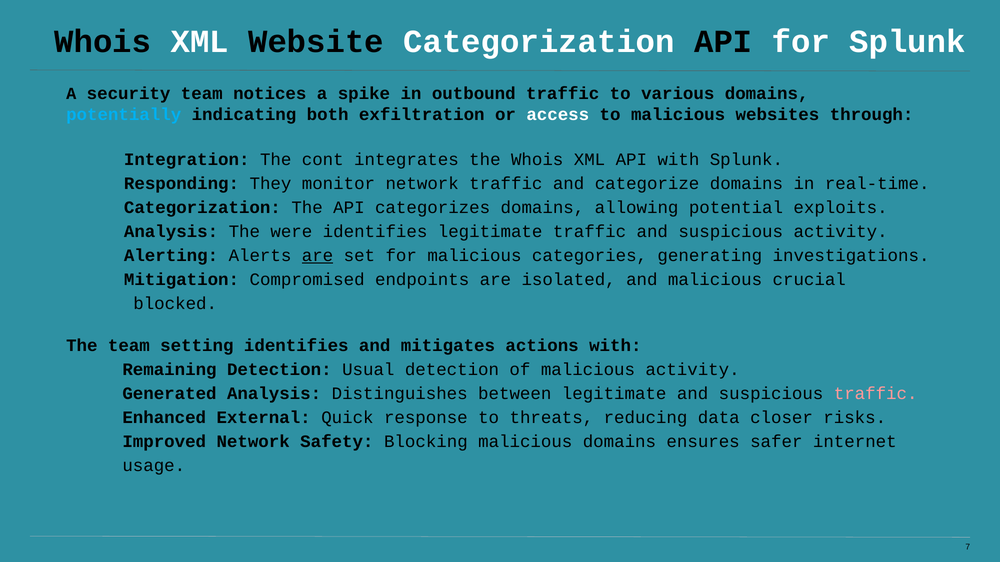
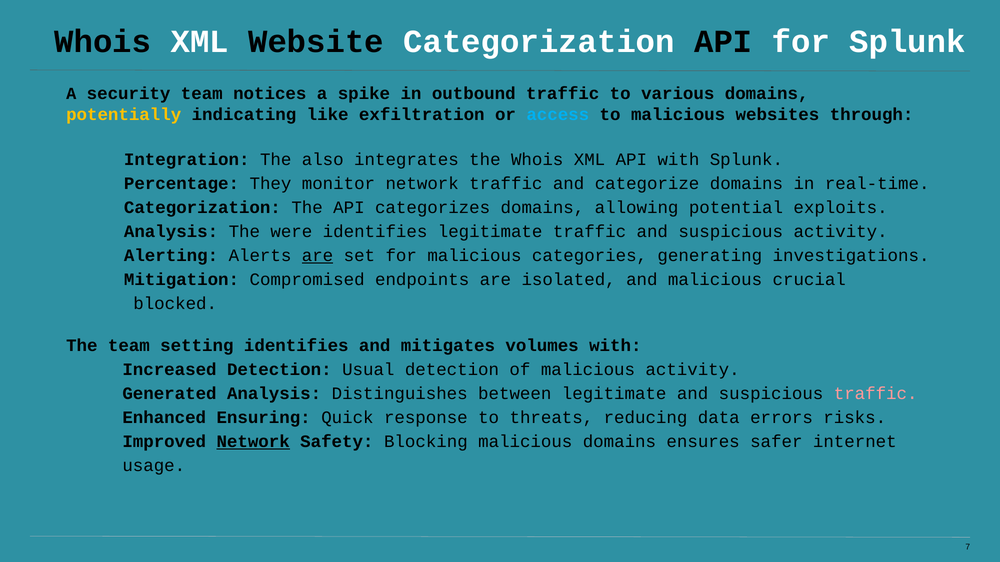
potentially colour: light blue -> yellow
both: both -> like
access colour: white -> light blue
cont: cont -> also
Responding: Responding -> Percentage
actions: actions -> volumes
Remaining: Remaining -> Increased
External: External -> Ensuring
closer: closer -> errors
Network at (253, 442) underline: none -> present
